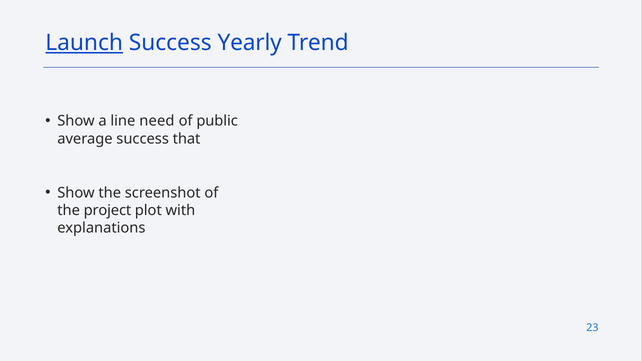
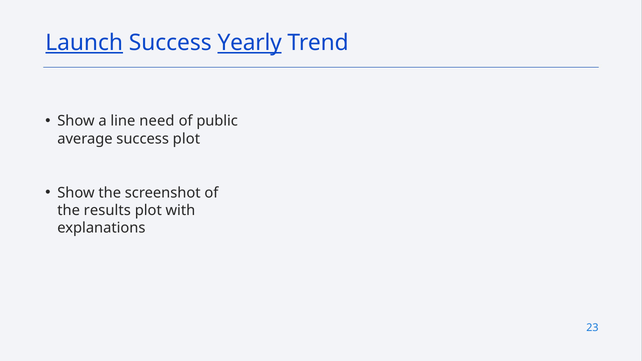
Yearly underline: none -> present
success that: that -> plot
project: project -> results
